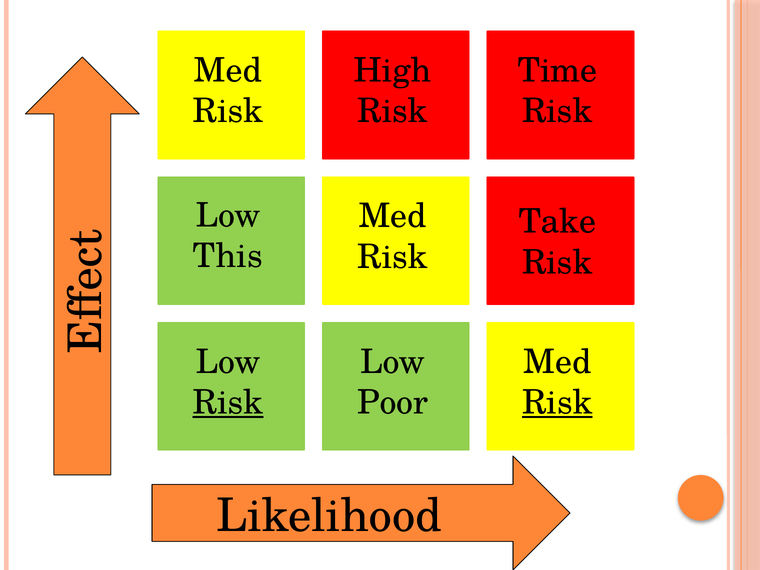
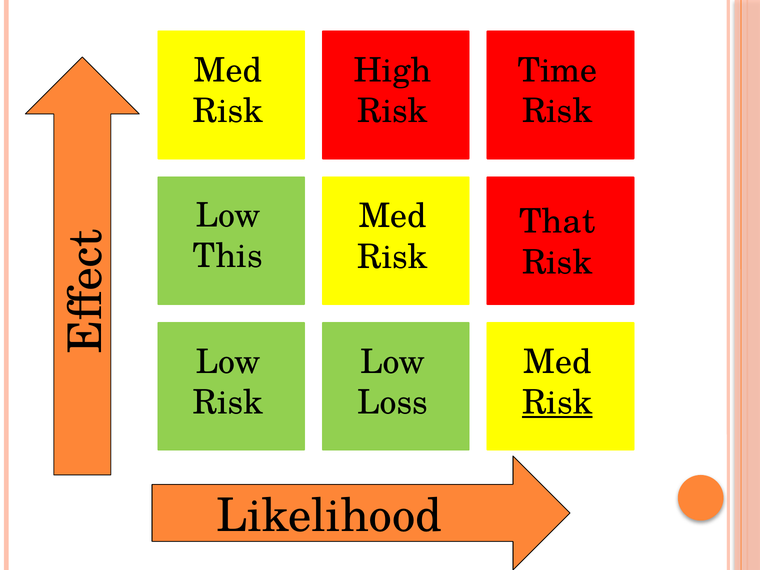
Take: Take -> That
Risk at (228, 403) underline: present -> none
Poor: Poor -> Loss
